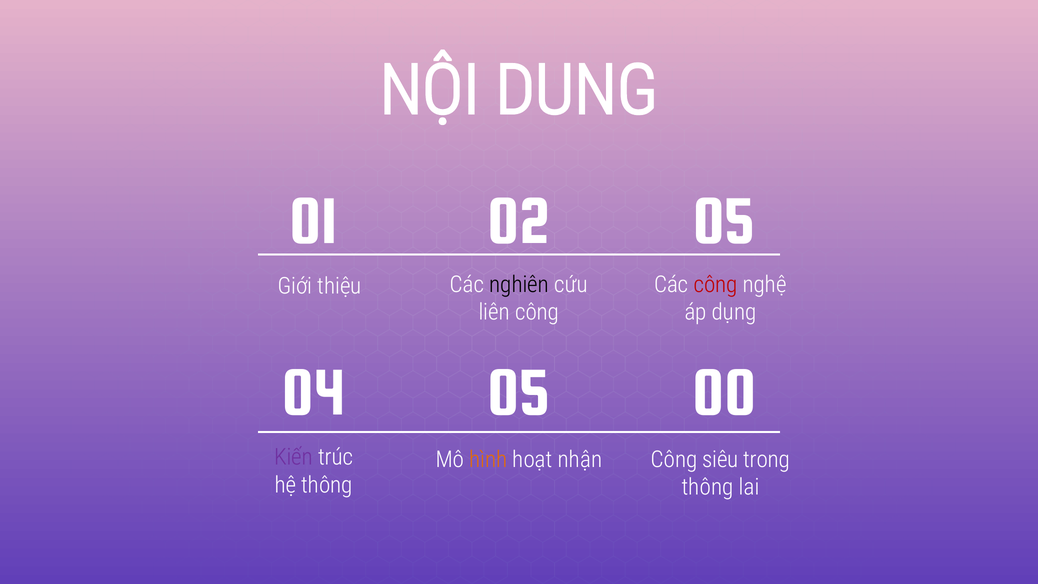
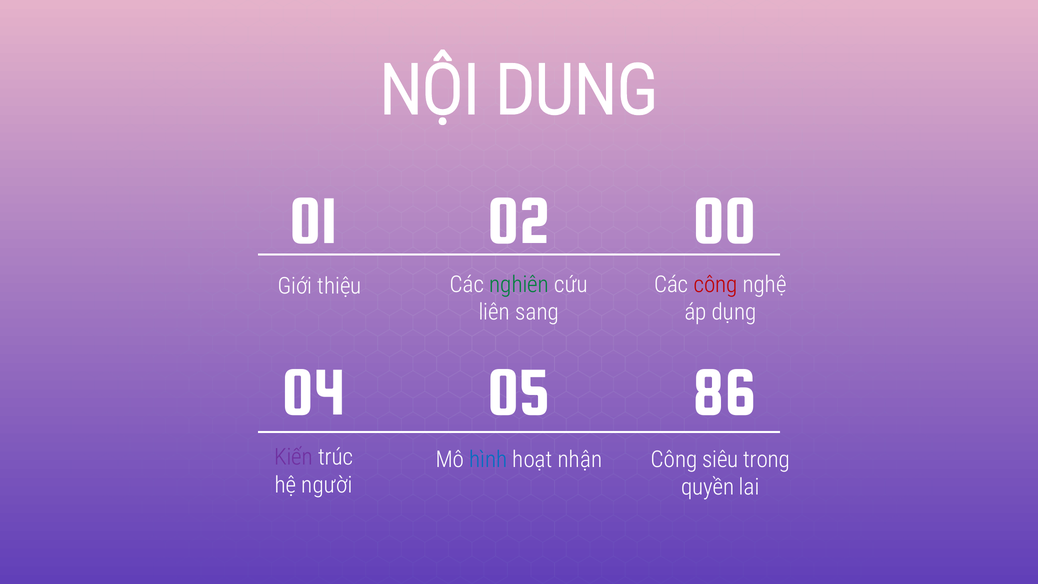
01 05: 05 -> 00
nghiên colour: black -> green
liên công: công -> sang
00: 00 -> 86
hình colour: orange -> blue
hệ thông: thông -> người
thông at (708, 487): thông -> quyền
